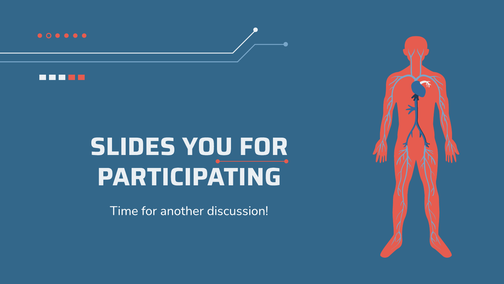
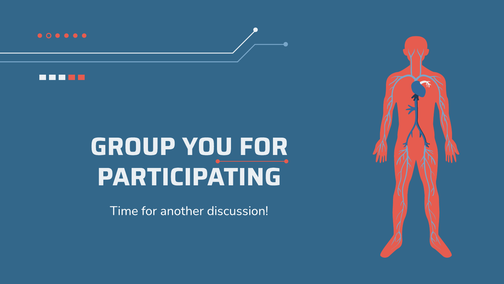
SLIDES: SLIDES -> GROUP
